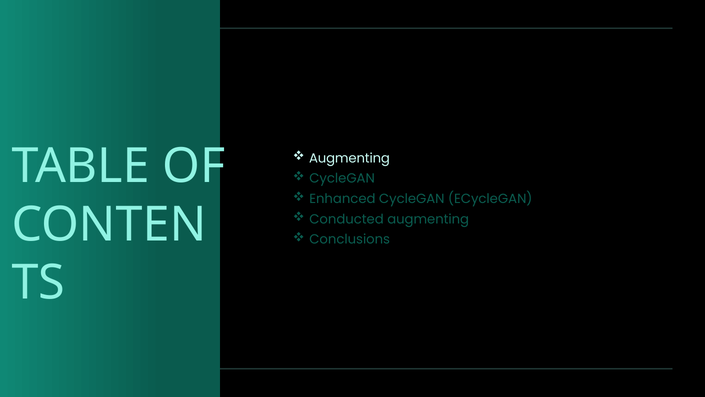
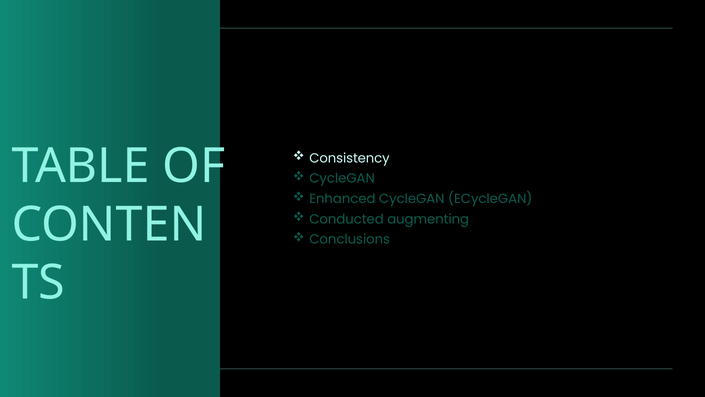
Augmenting at (350, 158): Augmenting -> Consistency
